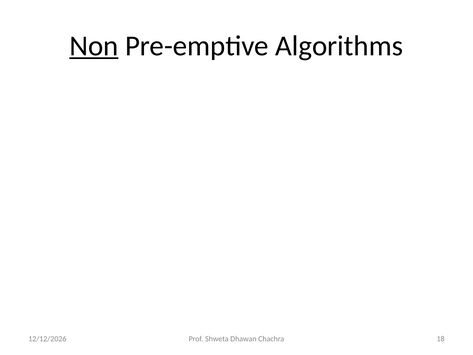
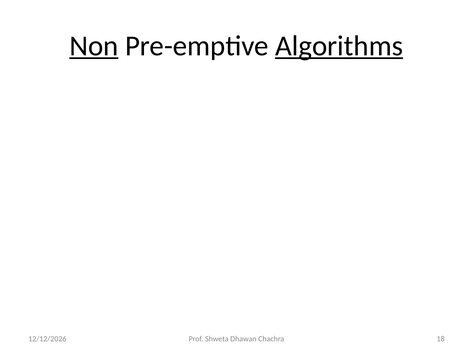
Algorithms underline: none -> present
